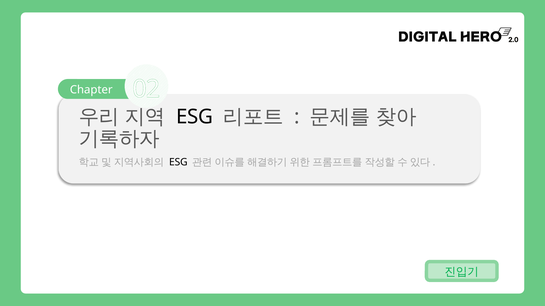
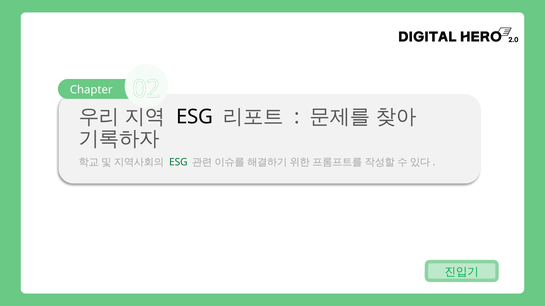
ESG at (178, 162) colour: black -> green
